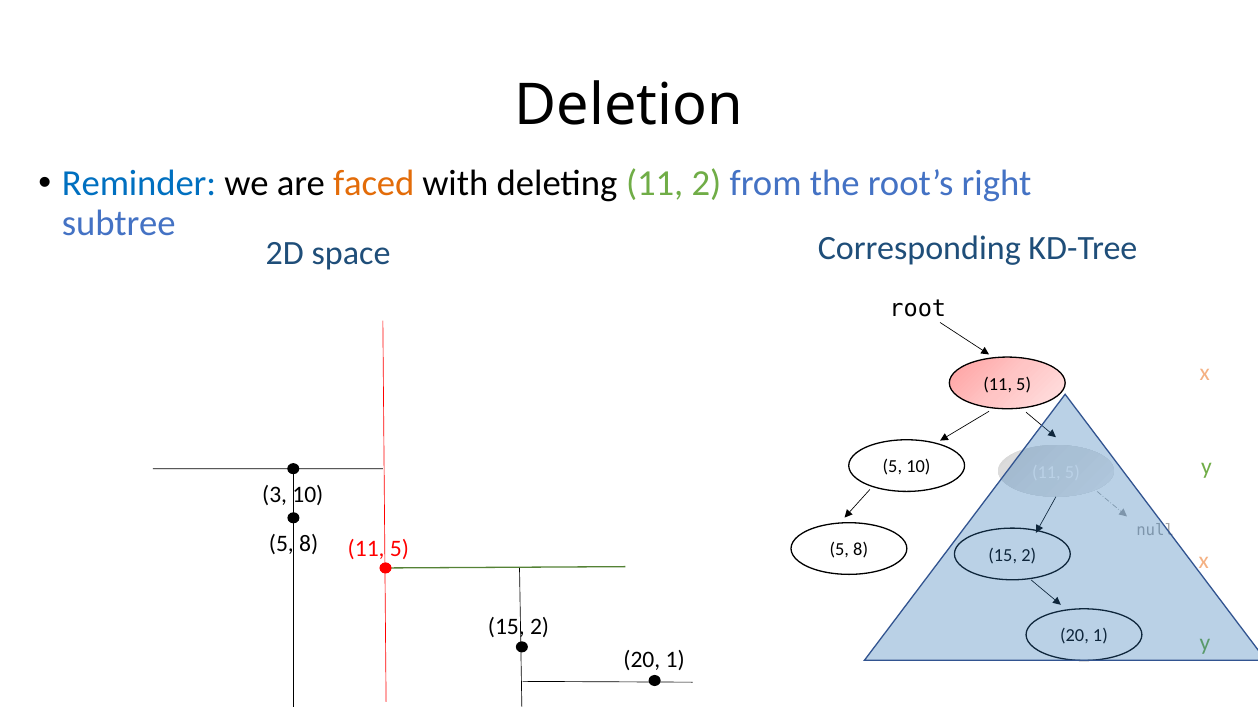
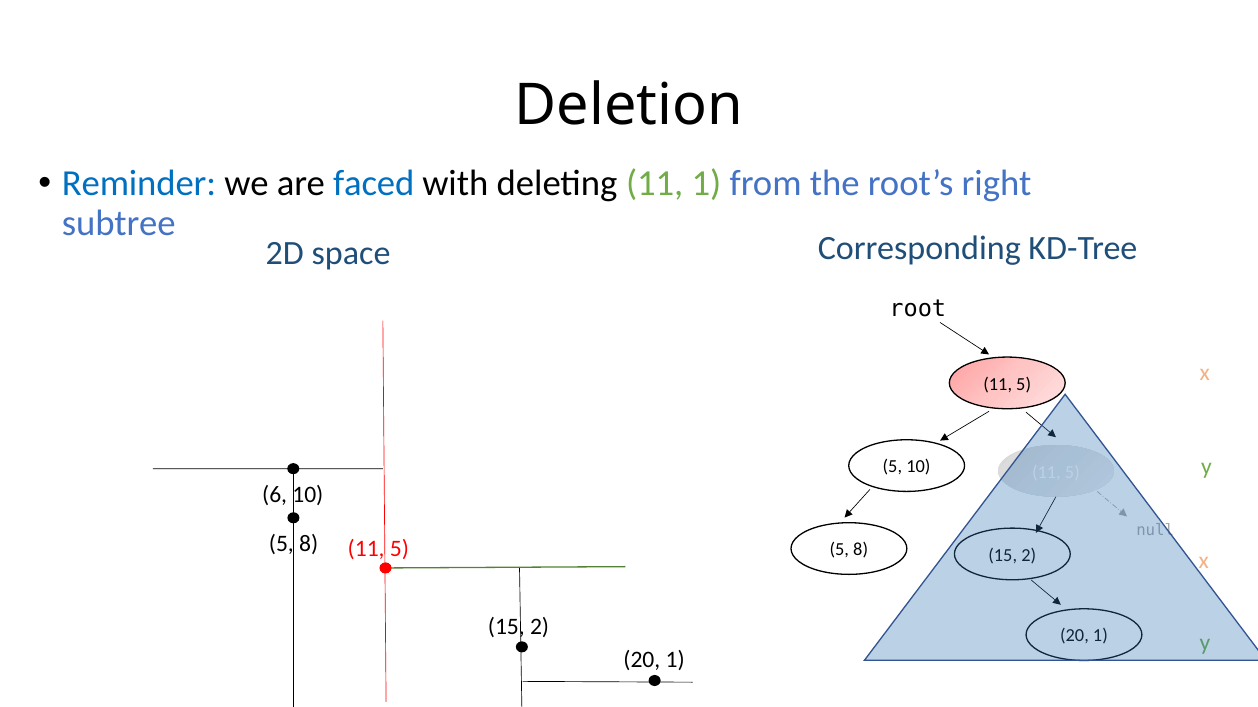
faced colour: orange -> blue
11 2: 2 -> 1
3: 3 -> 6
